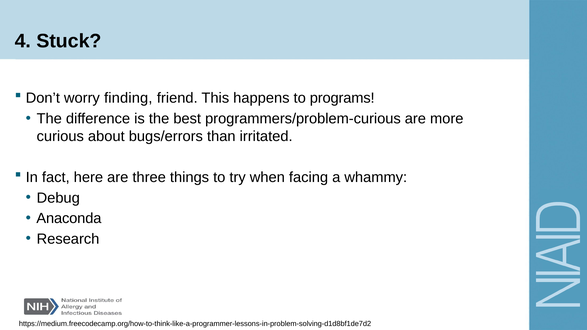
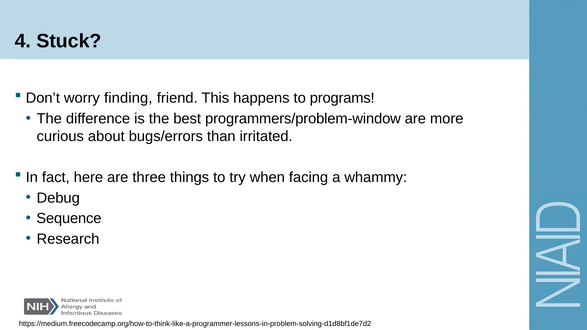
programmers/problem-curious: programmers/problem-curious -> programmers/problem-window
Anaconda: Anaconda -> Sequence
